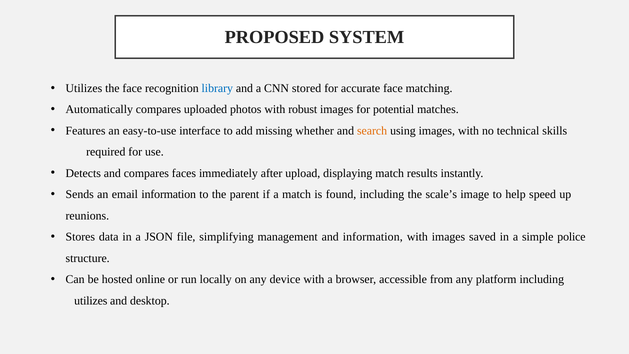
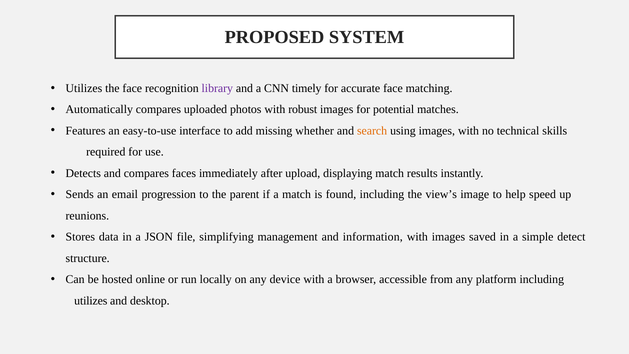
library colour: blue -> purple
stored: stored -> timely
email information: information -> progression
scale’s: scale’s -> view’s
police: police -> detect
